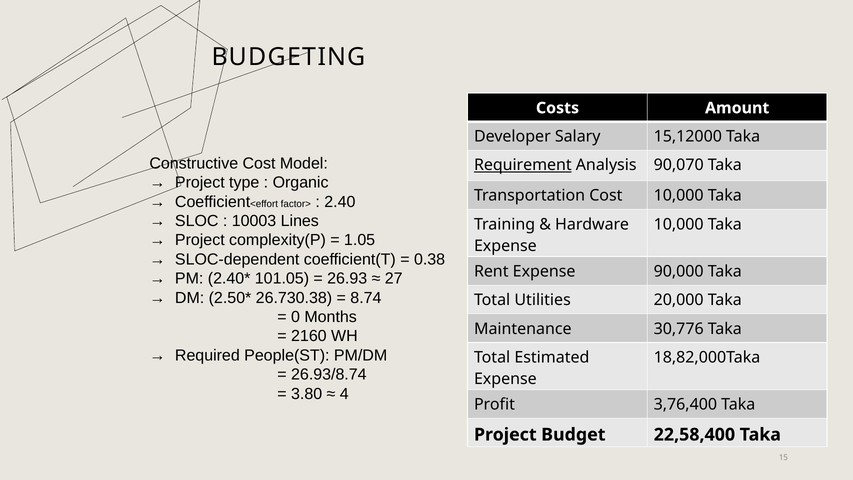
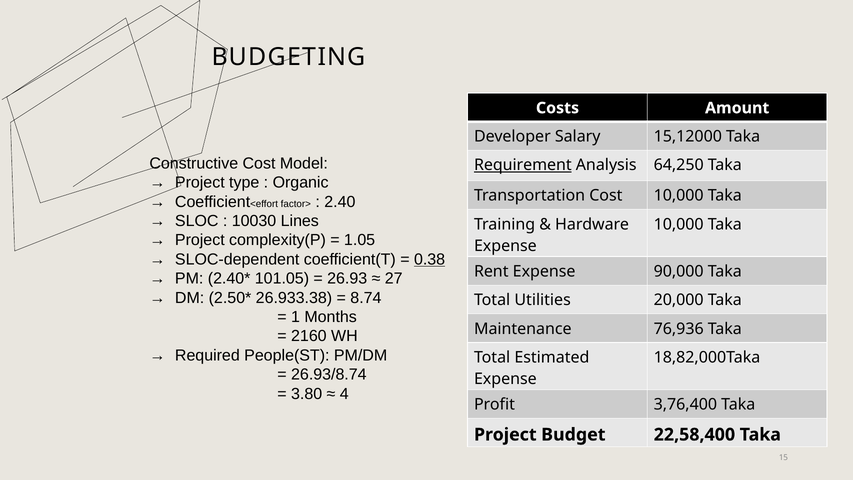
90,070: 90,070 -> 64,250
10003: 10003 -> 10030
0.38 underline: none -> present
26.730.38: 26.730.38 -> 26.933.38
0: 0 -> 1
30,776: 30,776 -> 76,936
